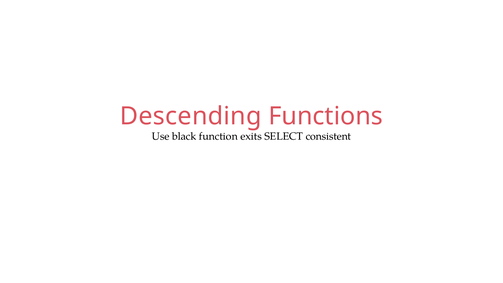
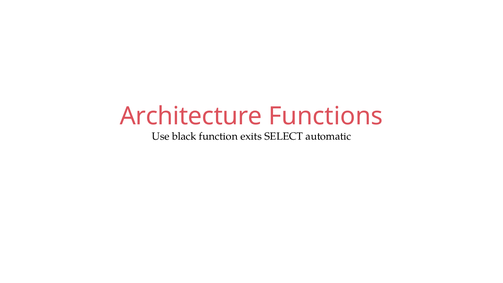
Descending: Descending -> Architecture
consistent: consistent -> automatic
